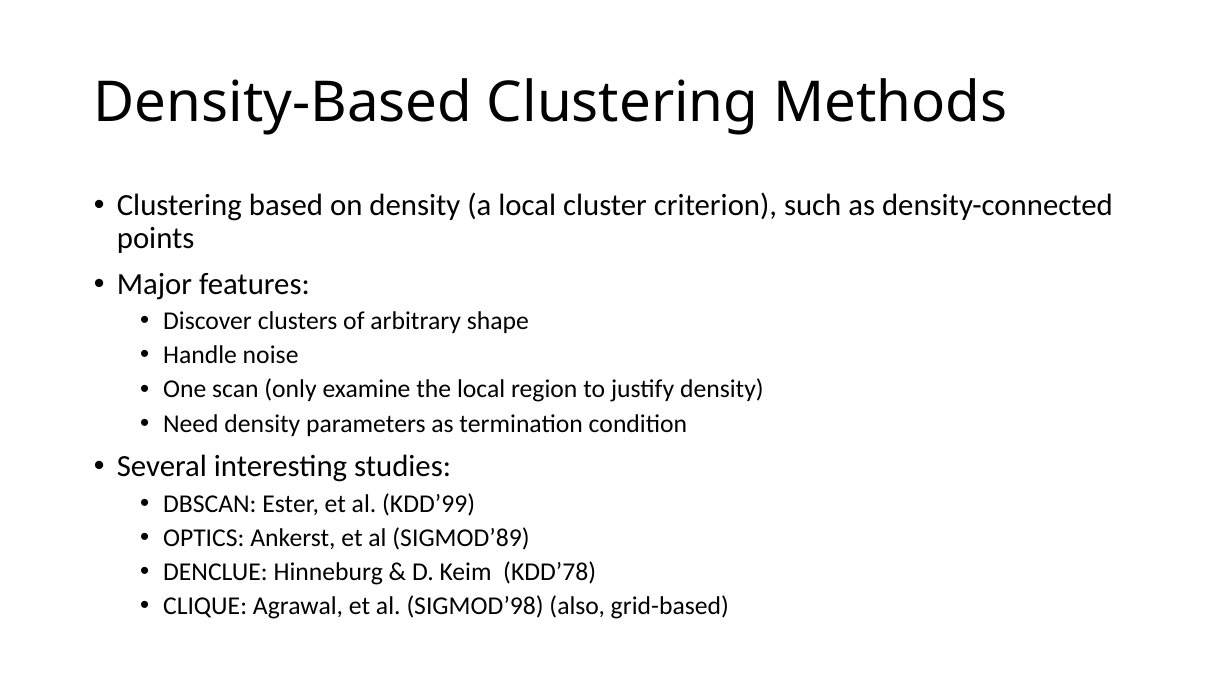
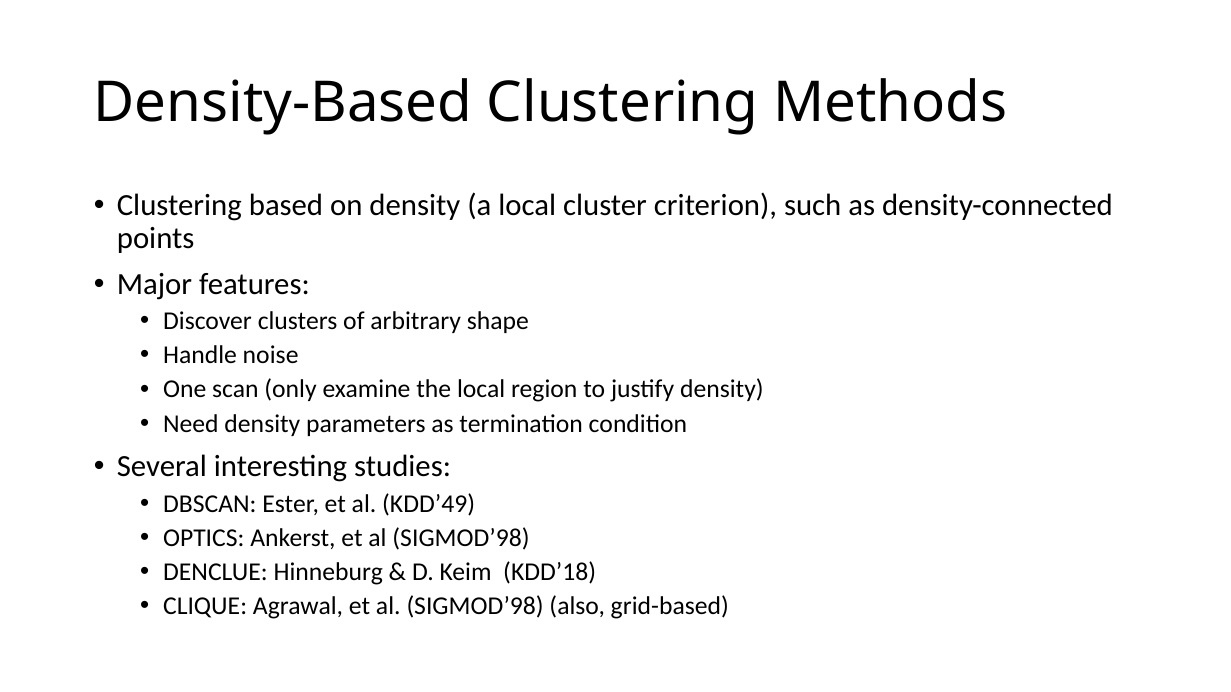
KDD’99: KDD’99 -> KDD’49
Ankerst et al SIGMOD’89: SIGMOD’89 -> SIGMOD’98
KDD’78: KDD’78 -> KDD’18
